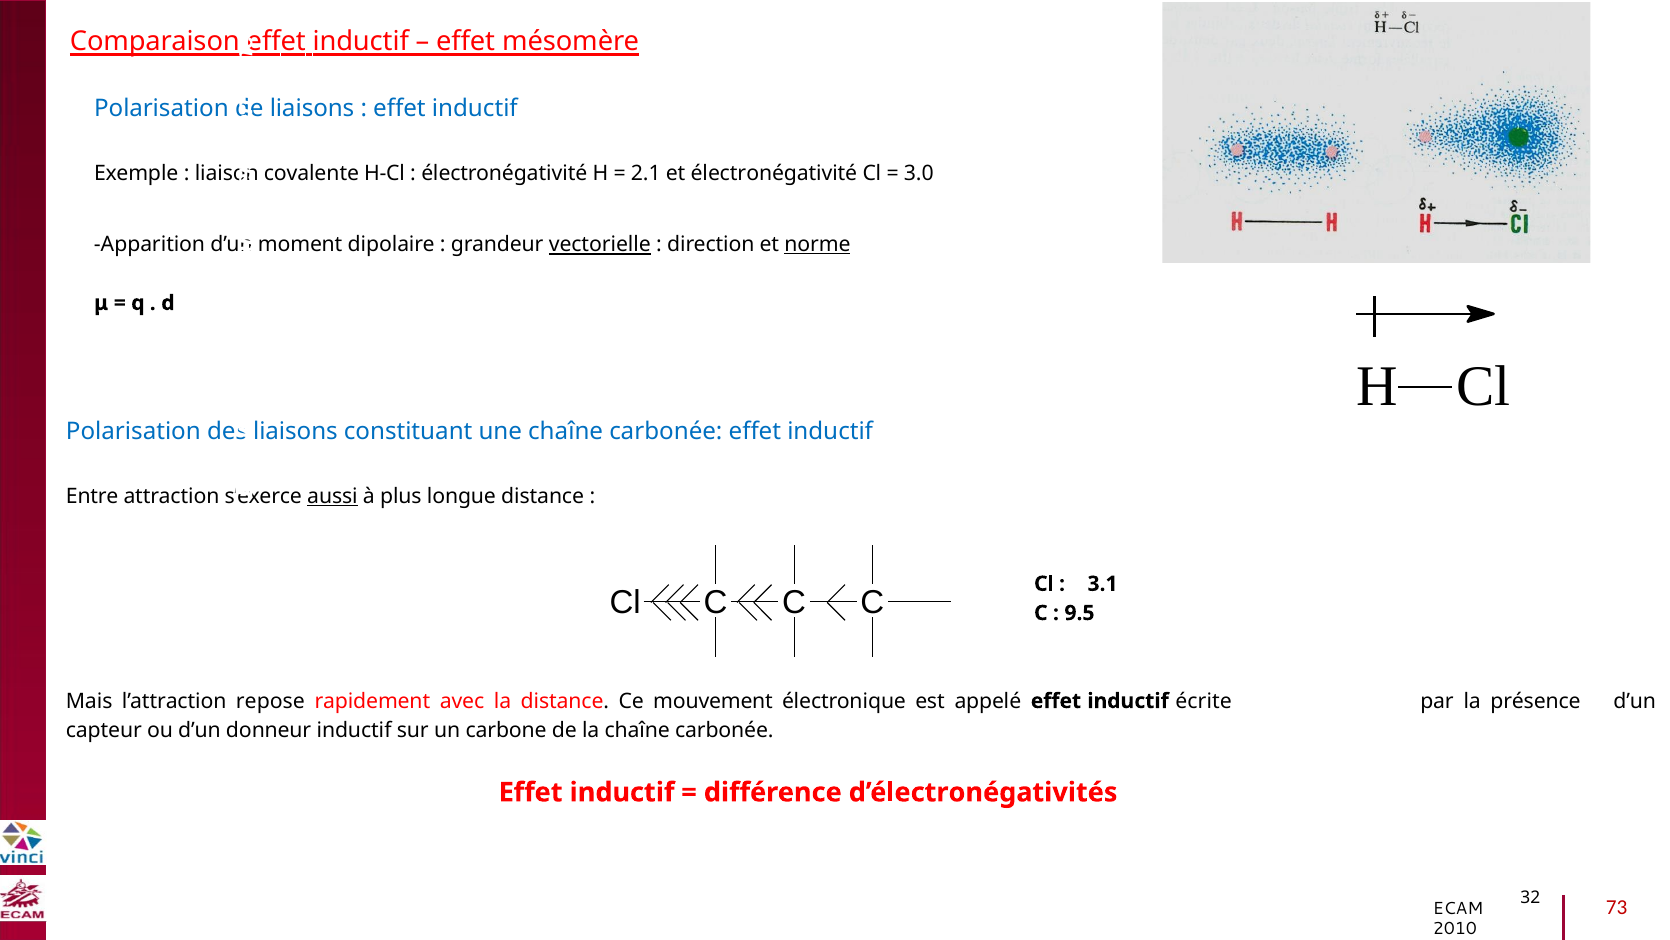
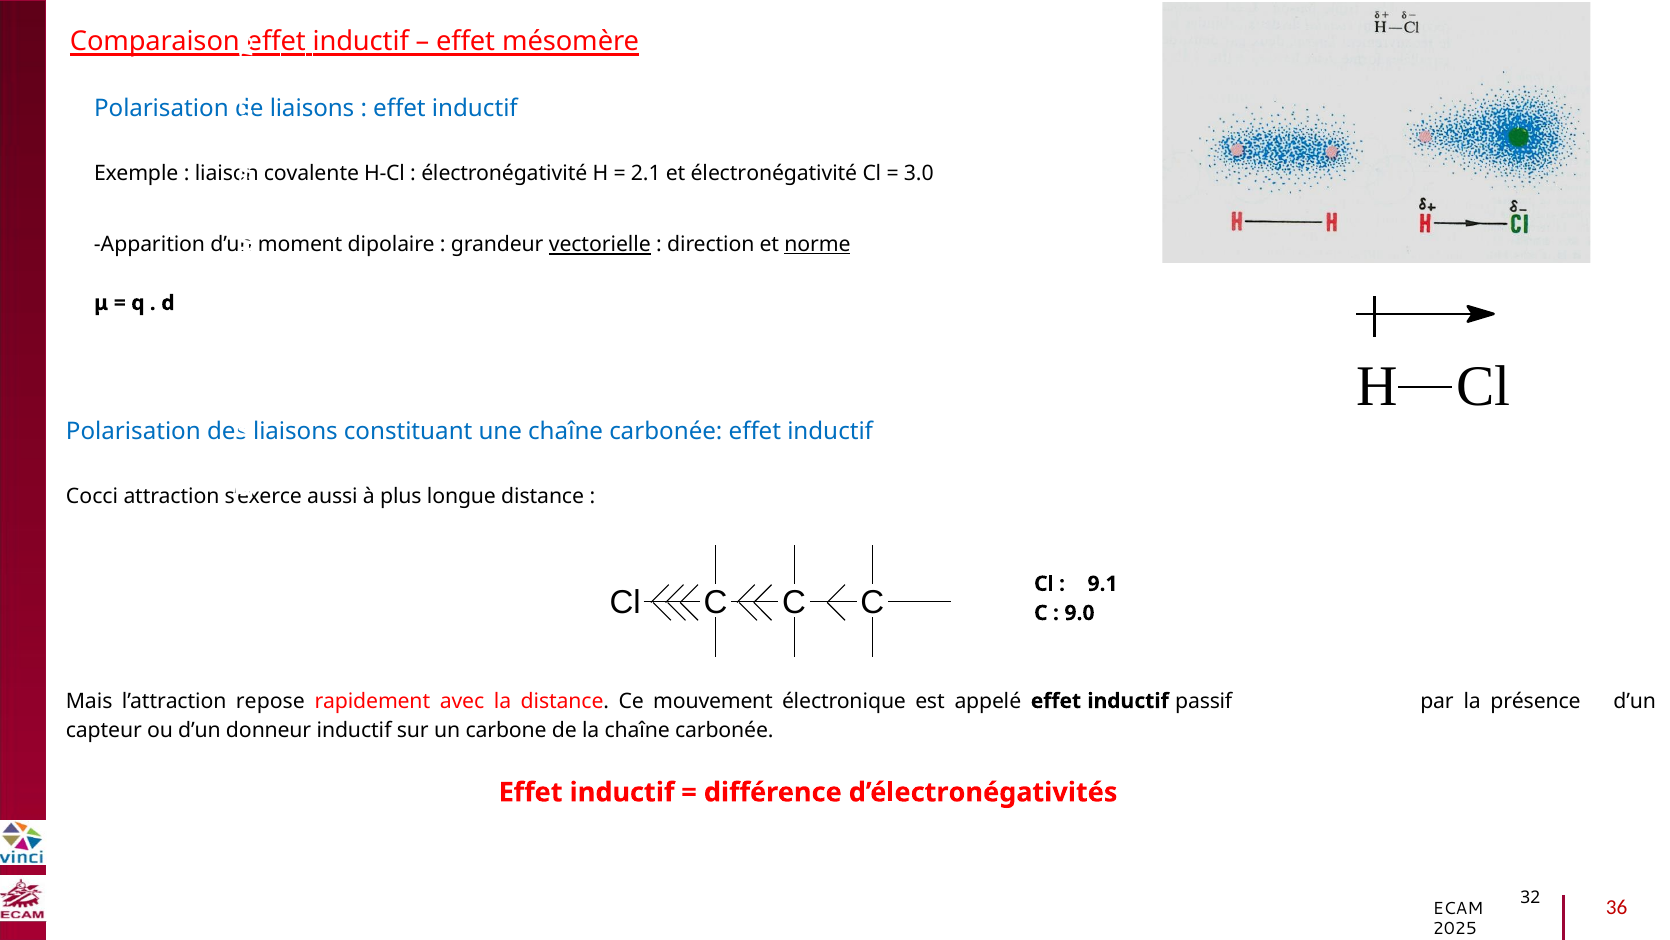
Entre: Entre -> Cocci
aussi underline: present -> none
3.1: 3.1 -> 9.1
9.5: 9.5 -> 9.0
écrite: écrite -> passif
73: 73 -> 36
2010: 2010 -> 2025
